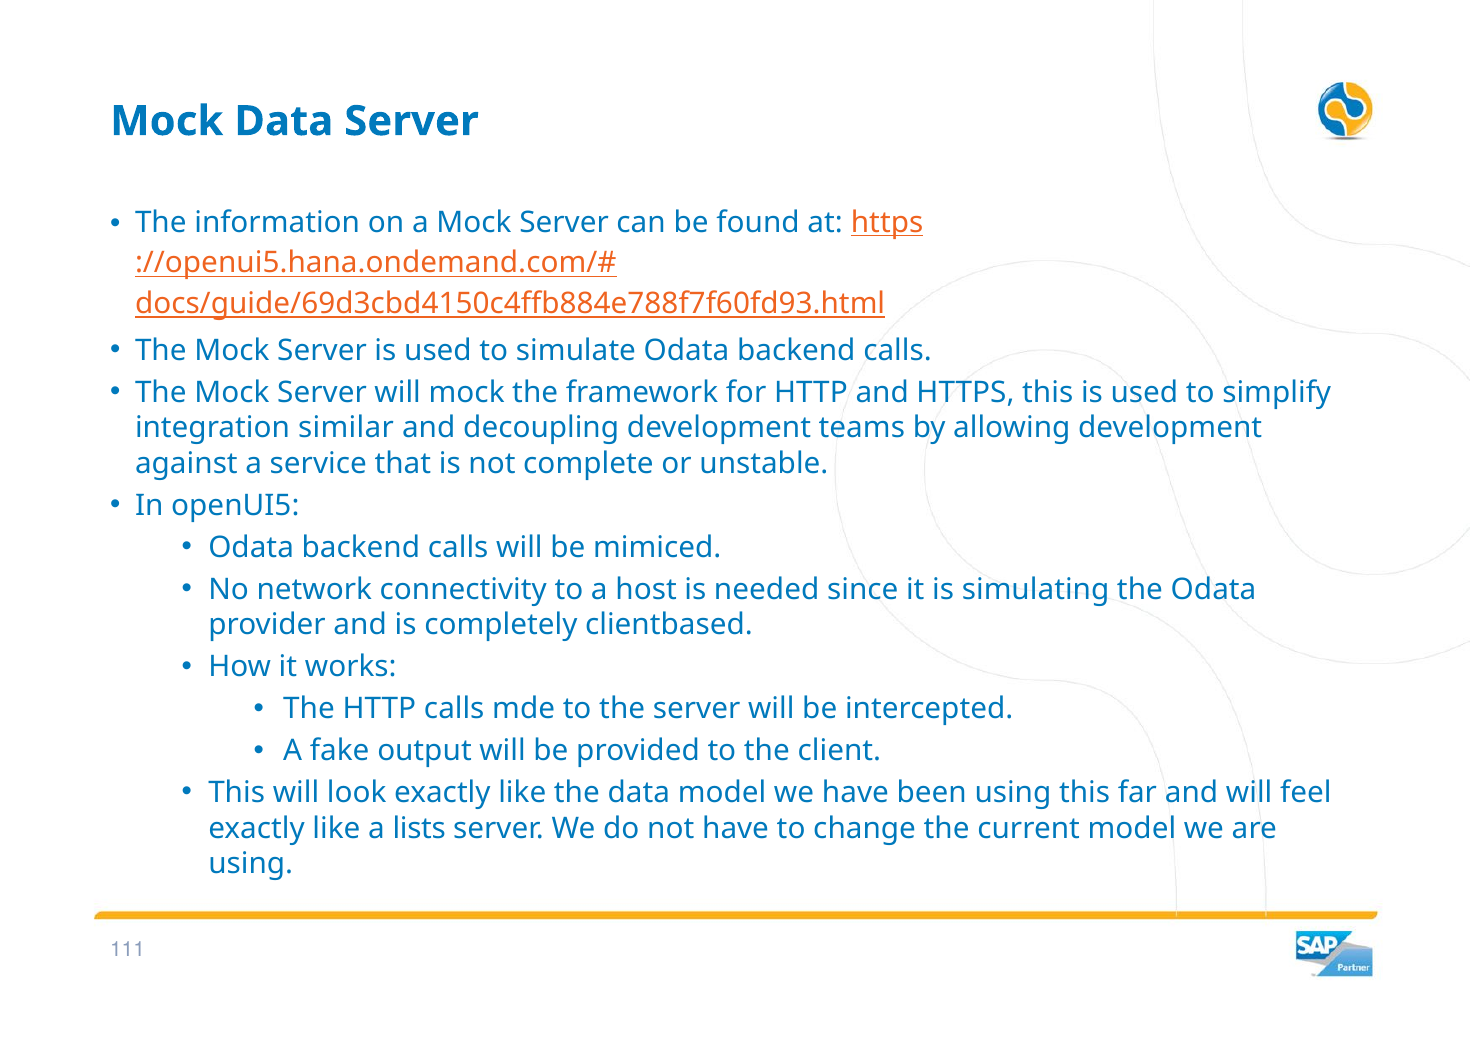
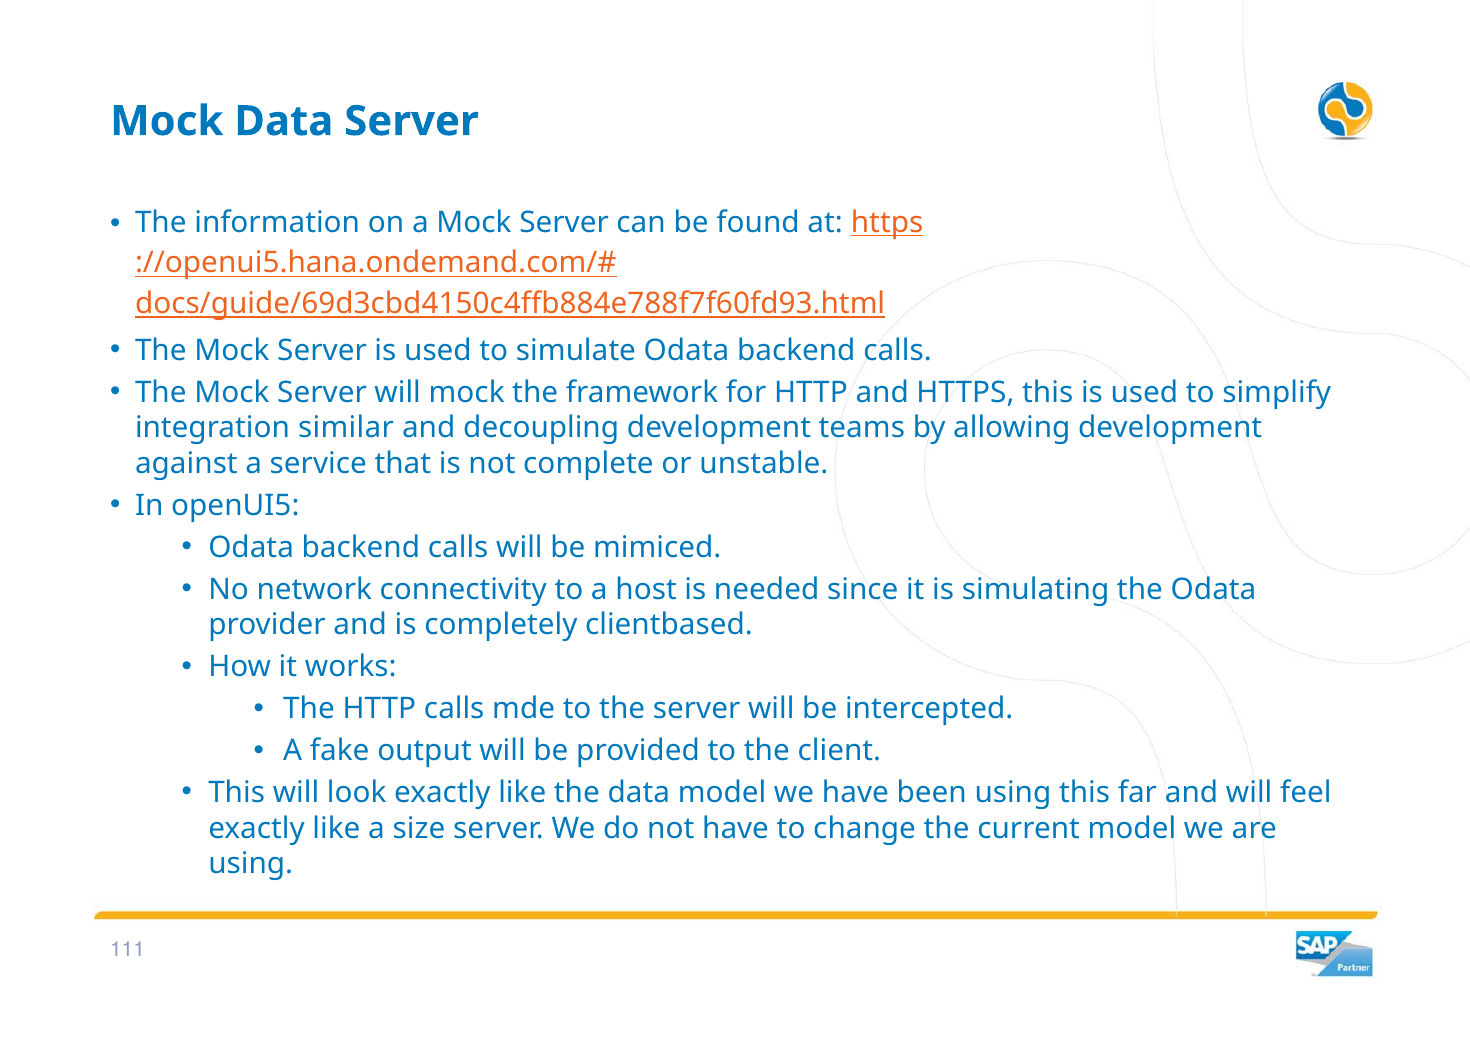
lists: lists -> size
